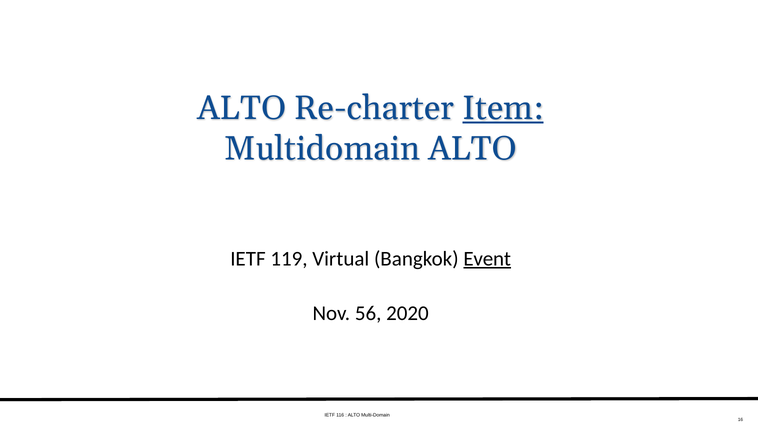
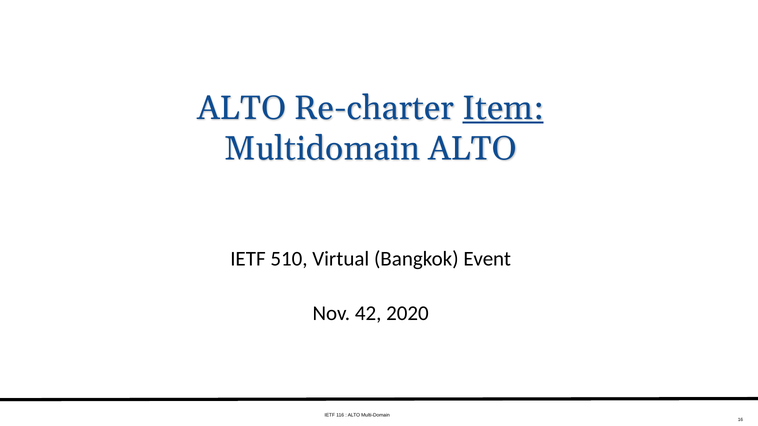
119: 119 -> 510
Event underline: present -> none
56: 56 -> 42
